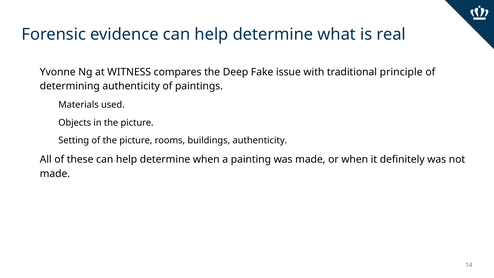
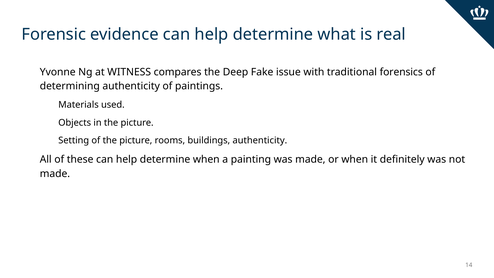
principle: principle -> forensics
